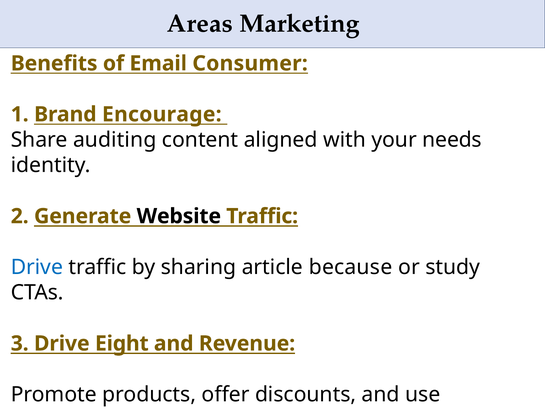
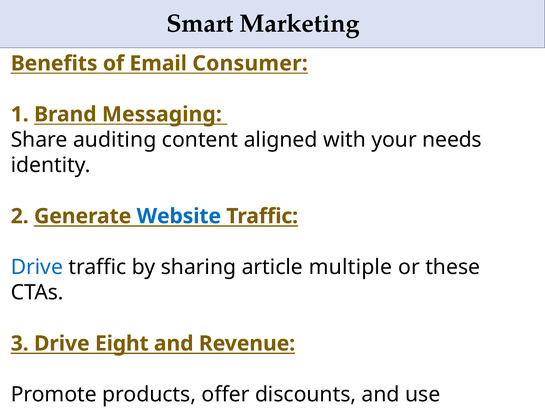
Areas: Areas -> Smart
Encourage: Encourage -> Messaging
Website colour: black -> blue
because: because -> multiple
study: study -> these
